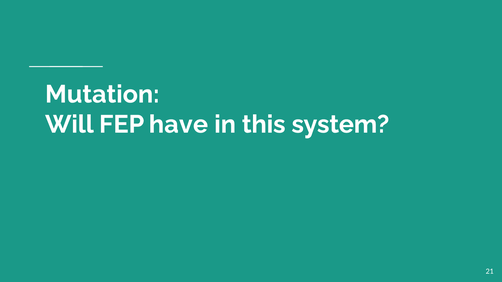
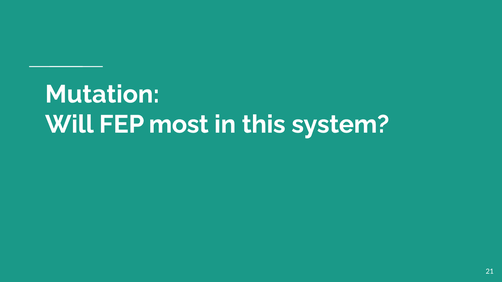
have: have -> most
